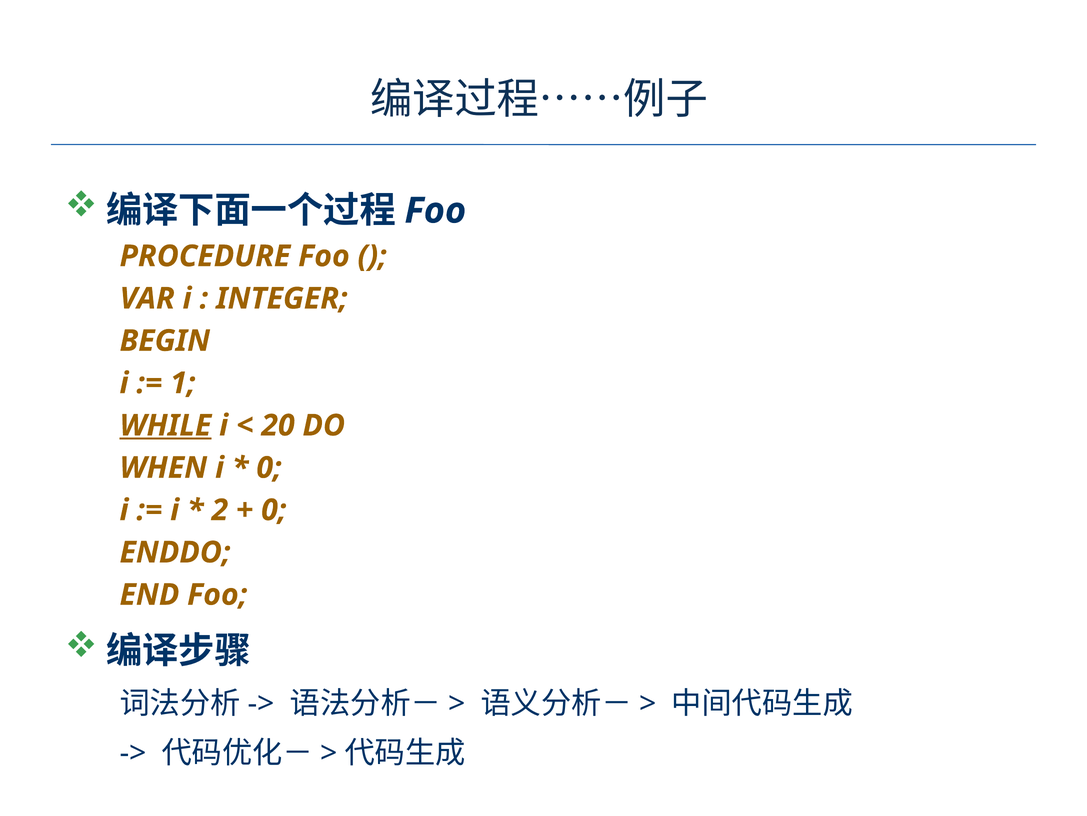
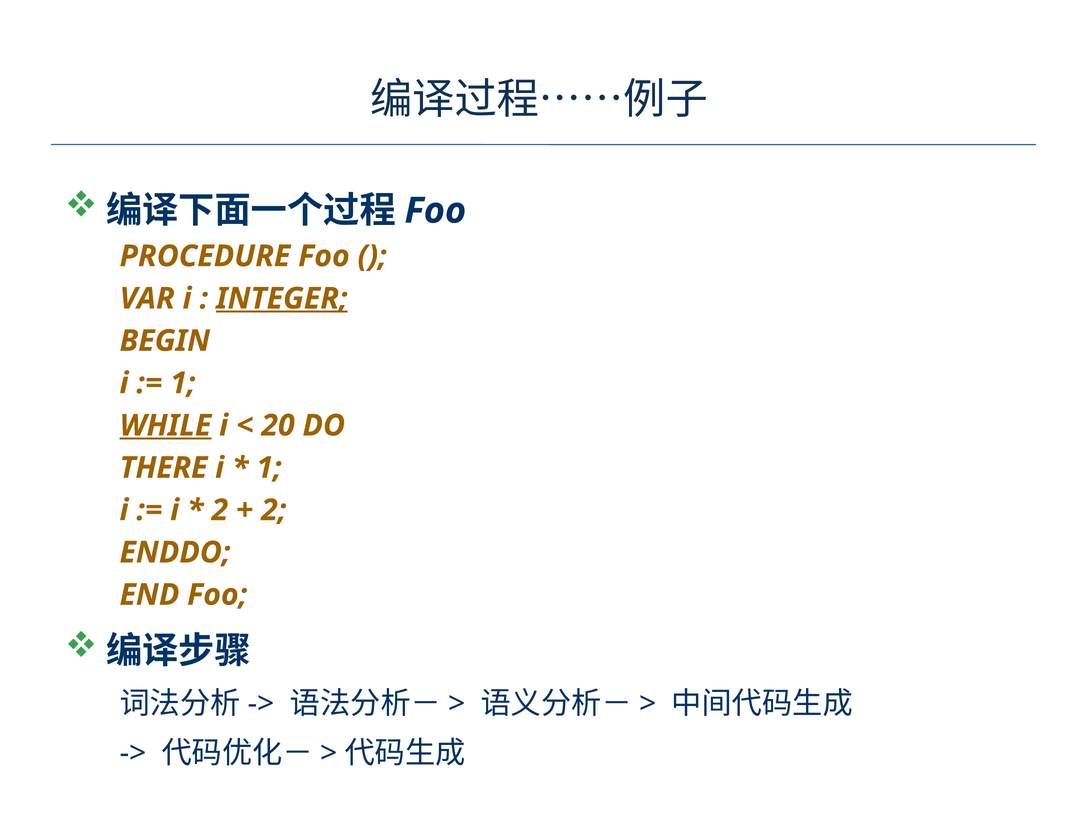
INTEGER underline: none -> present
WHEN: WHEN -> THERE
0 at (269, 467): 0 -> 1
0 at (274, 510): 0 -> 2
